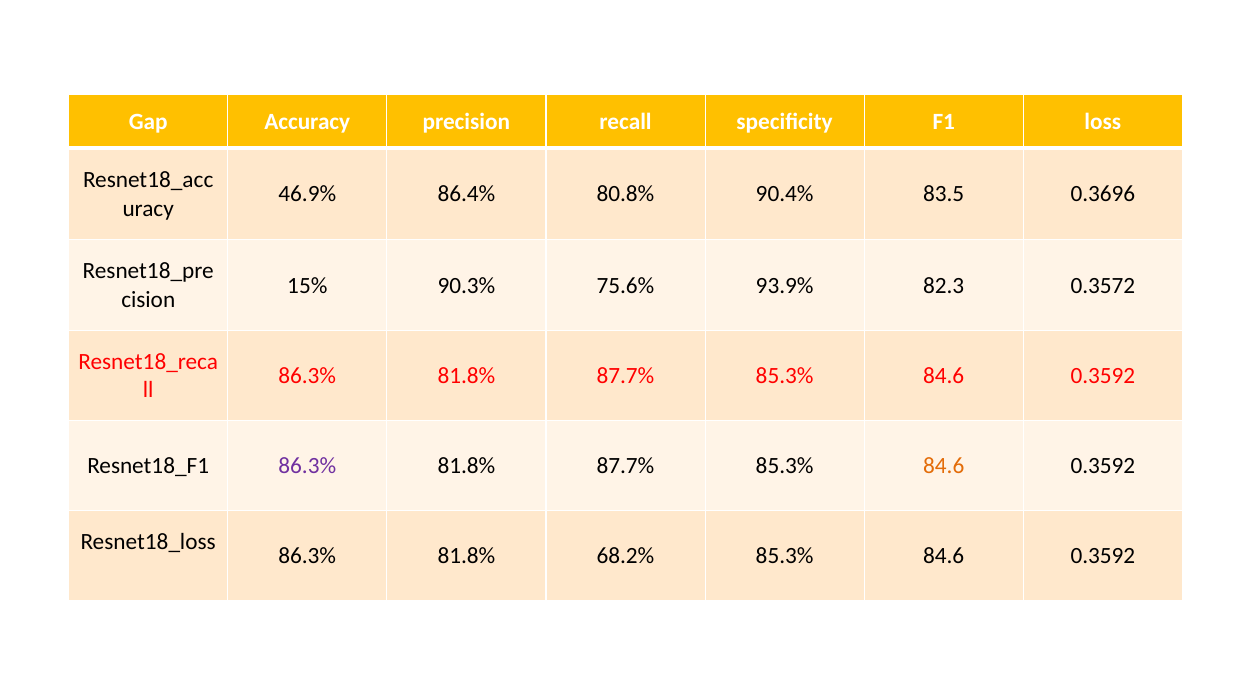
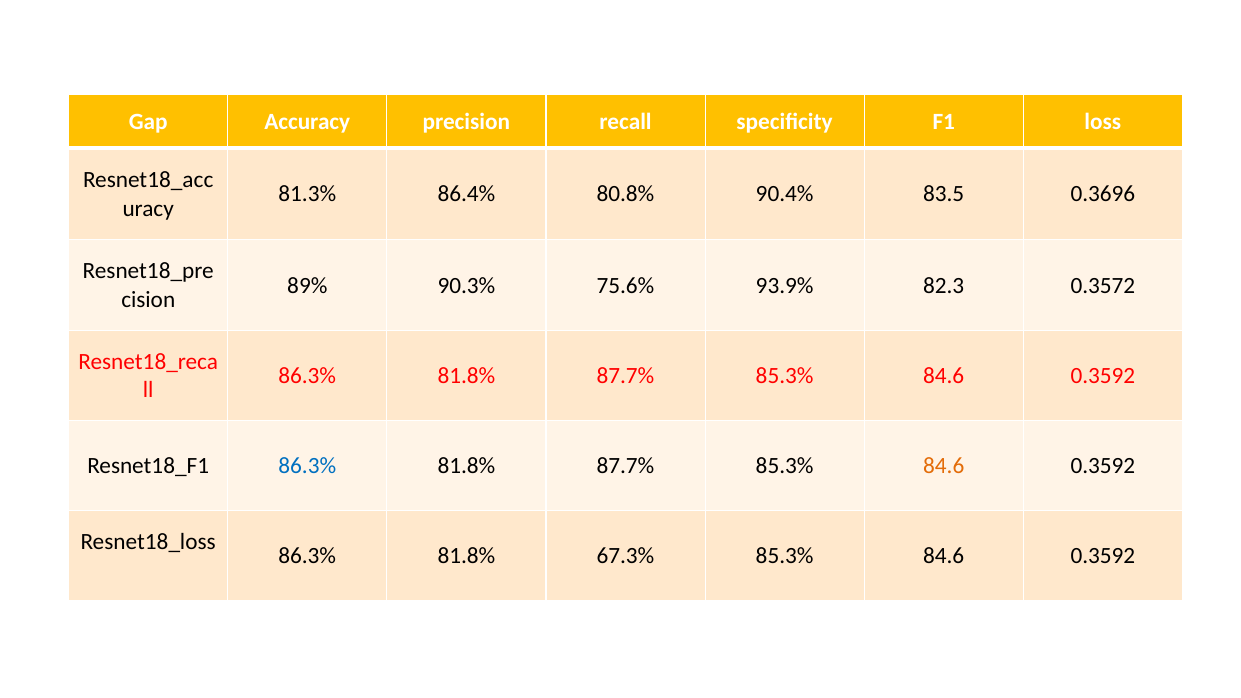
46.9%: 46.9% -> 81.3%
15%: 15% -> 89%
86.3% at (307, 466) colour: purple -> blue
68.2%: 68.2% -> 67.3%
